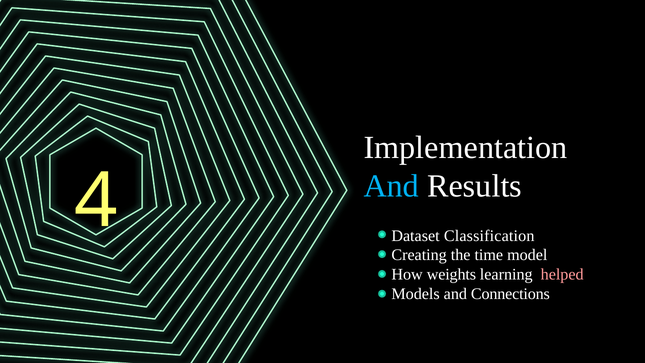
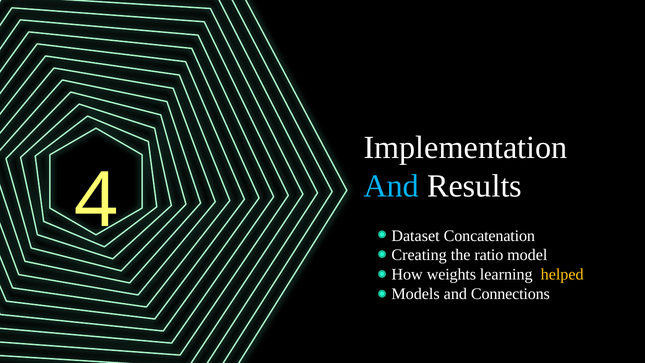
Classification: Classification -> Concatenation
time: time -> ratio
helped colour: pink -> yellow
